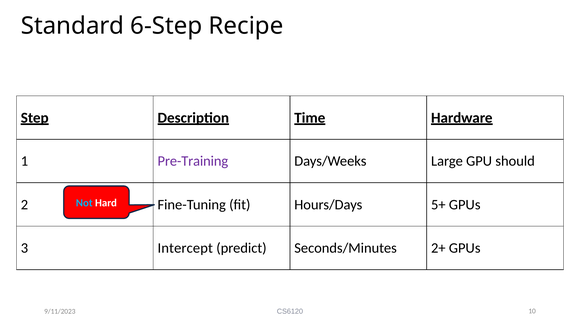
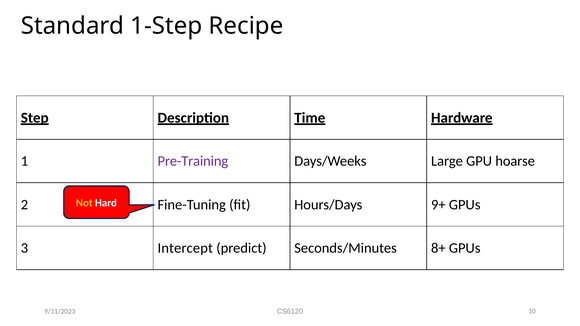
6-Step: 6-Step -> 1-Step
should: should -> hoarse
Not colour: light blue -> yellow
5+: 5+ -> 9+
2+: 2+ -> 8+
